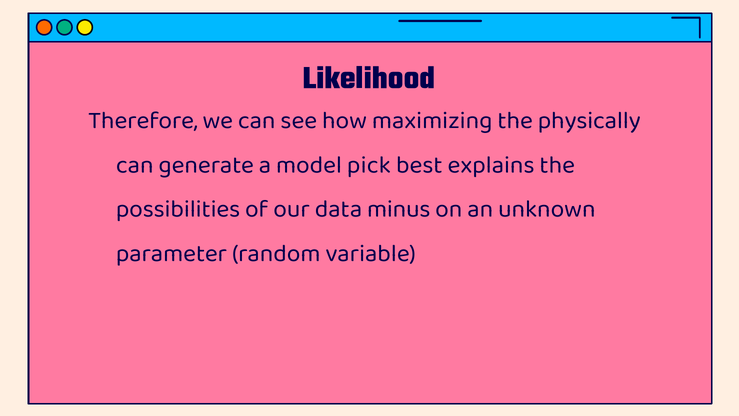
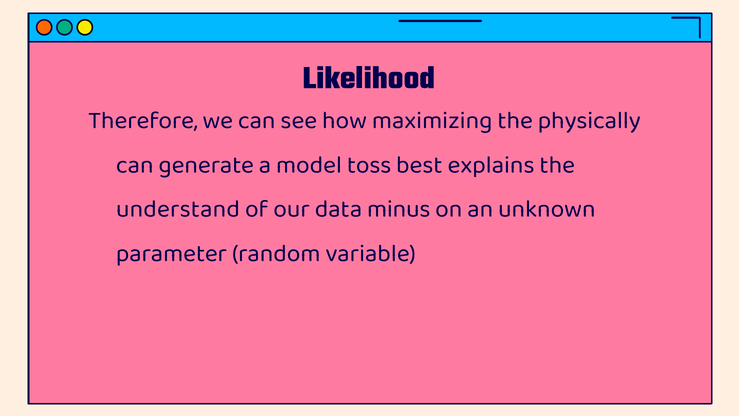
pick: pick -> toss
possibilities: possibilities -> understand
